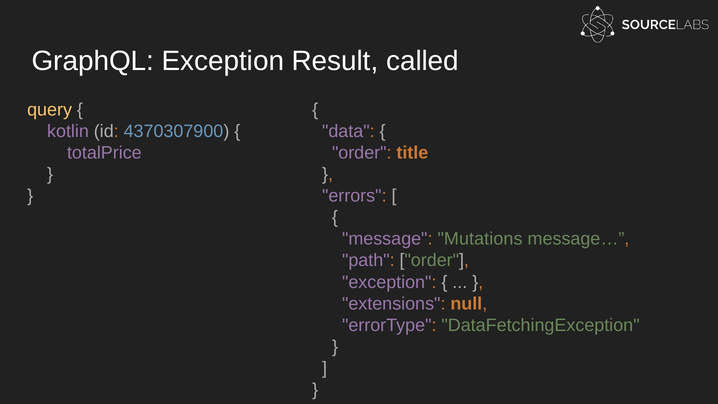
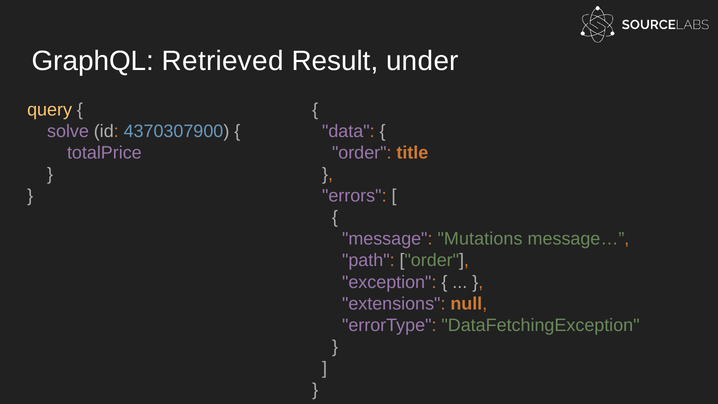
GraphQL Exception: Exception -> Retrieved
called: called -> under
kotlin: kotlin -> solve
